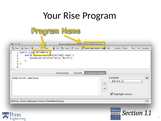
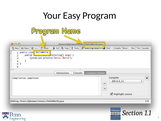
Rise: Rise -> Easy
